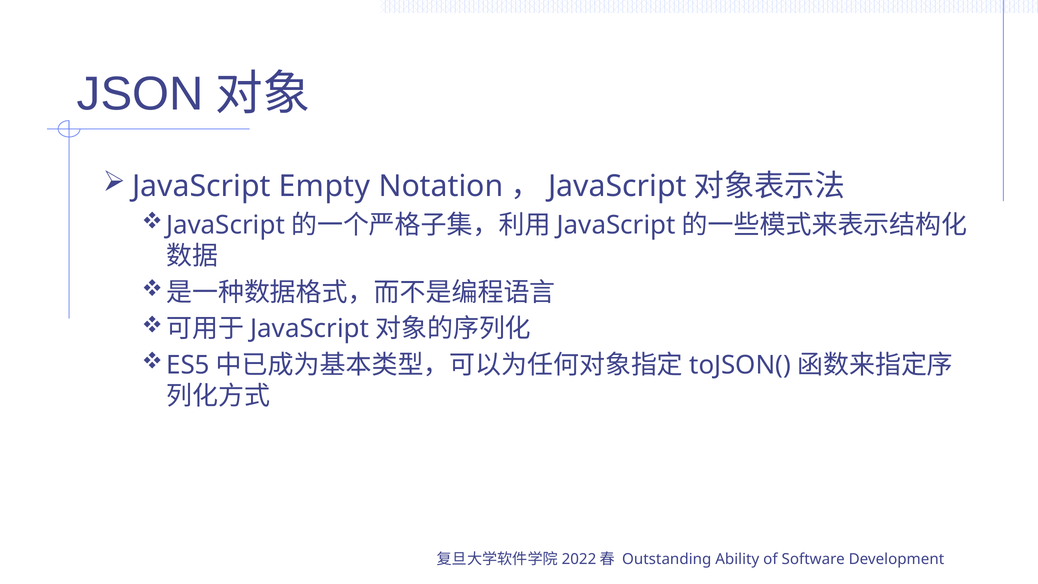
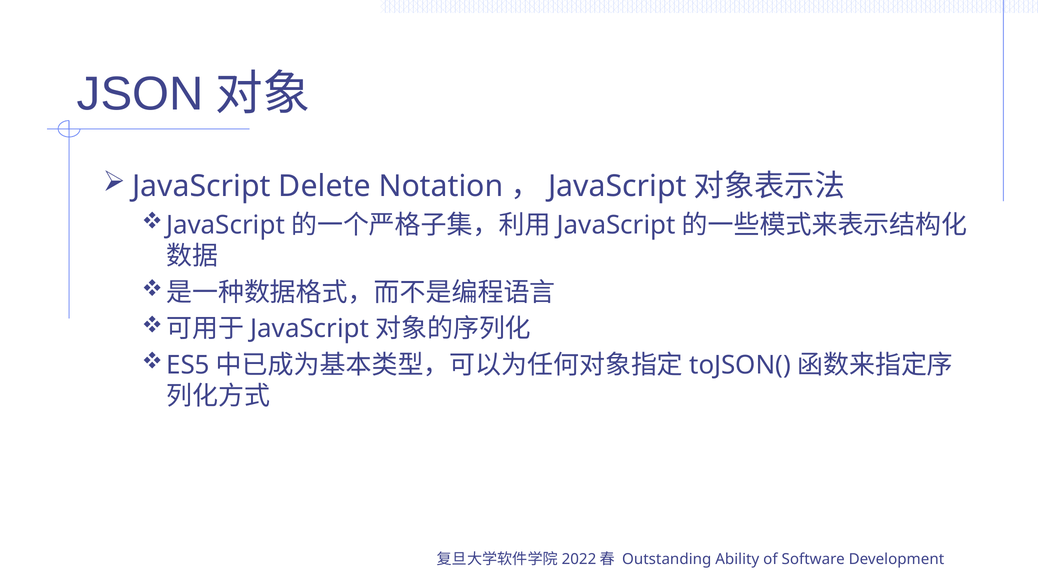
Empty: Empty -> Delete
